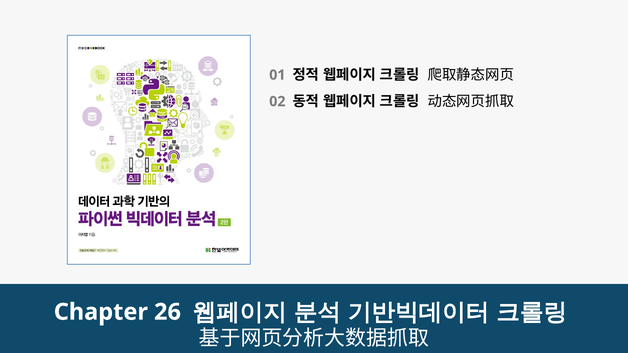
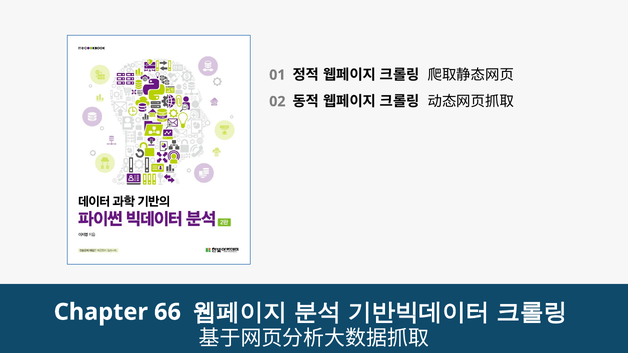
26: 26 -> 66
